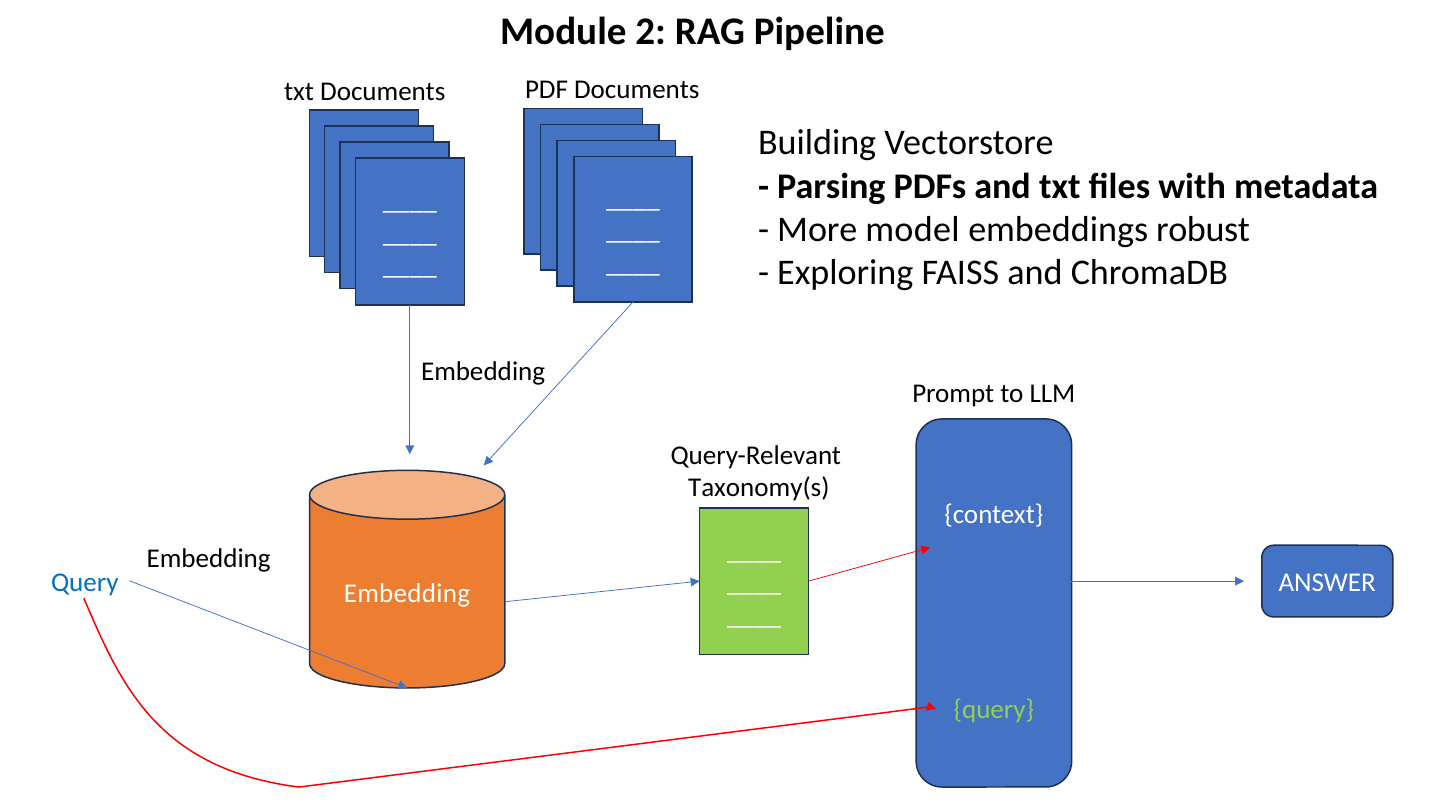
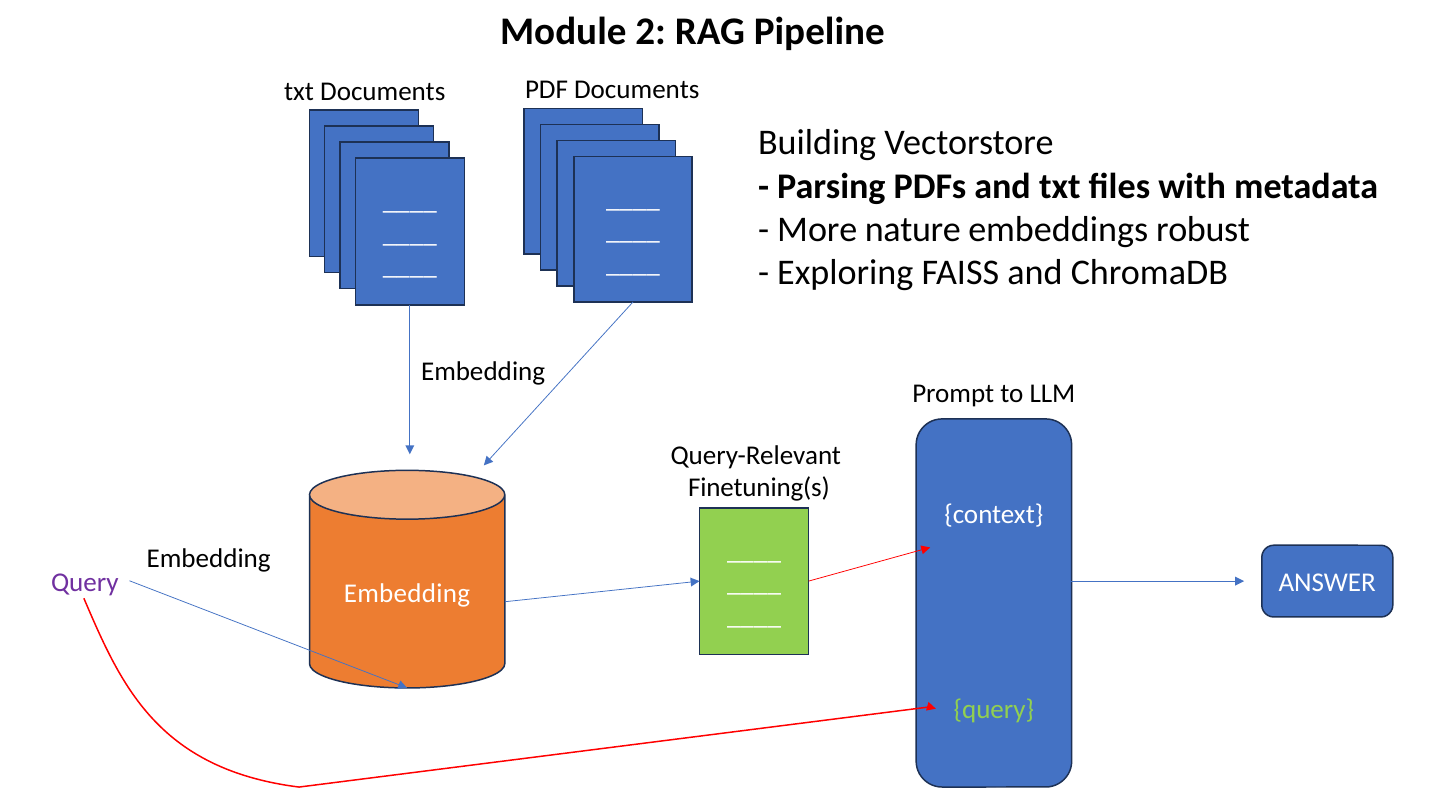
model: model -> nature
Taxonomy(s: Taxonomy(s -> Finetuning(s
Query at (85, 583) colour: blue -> purple
